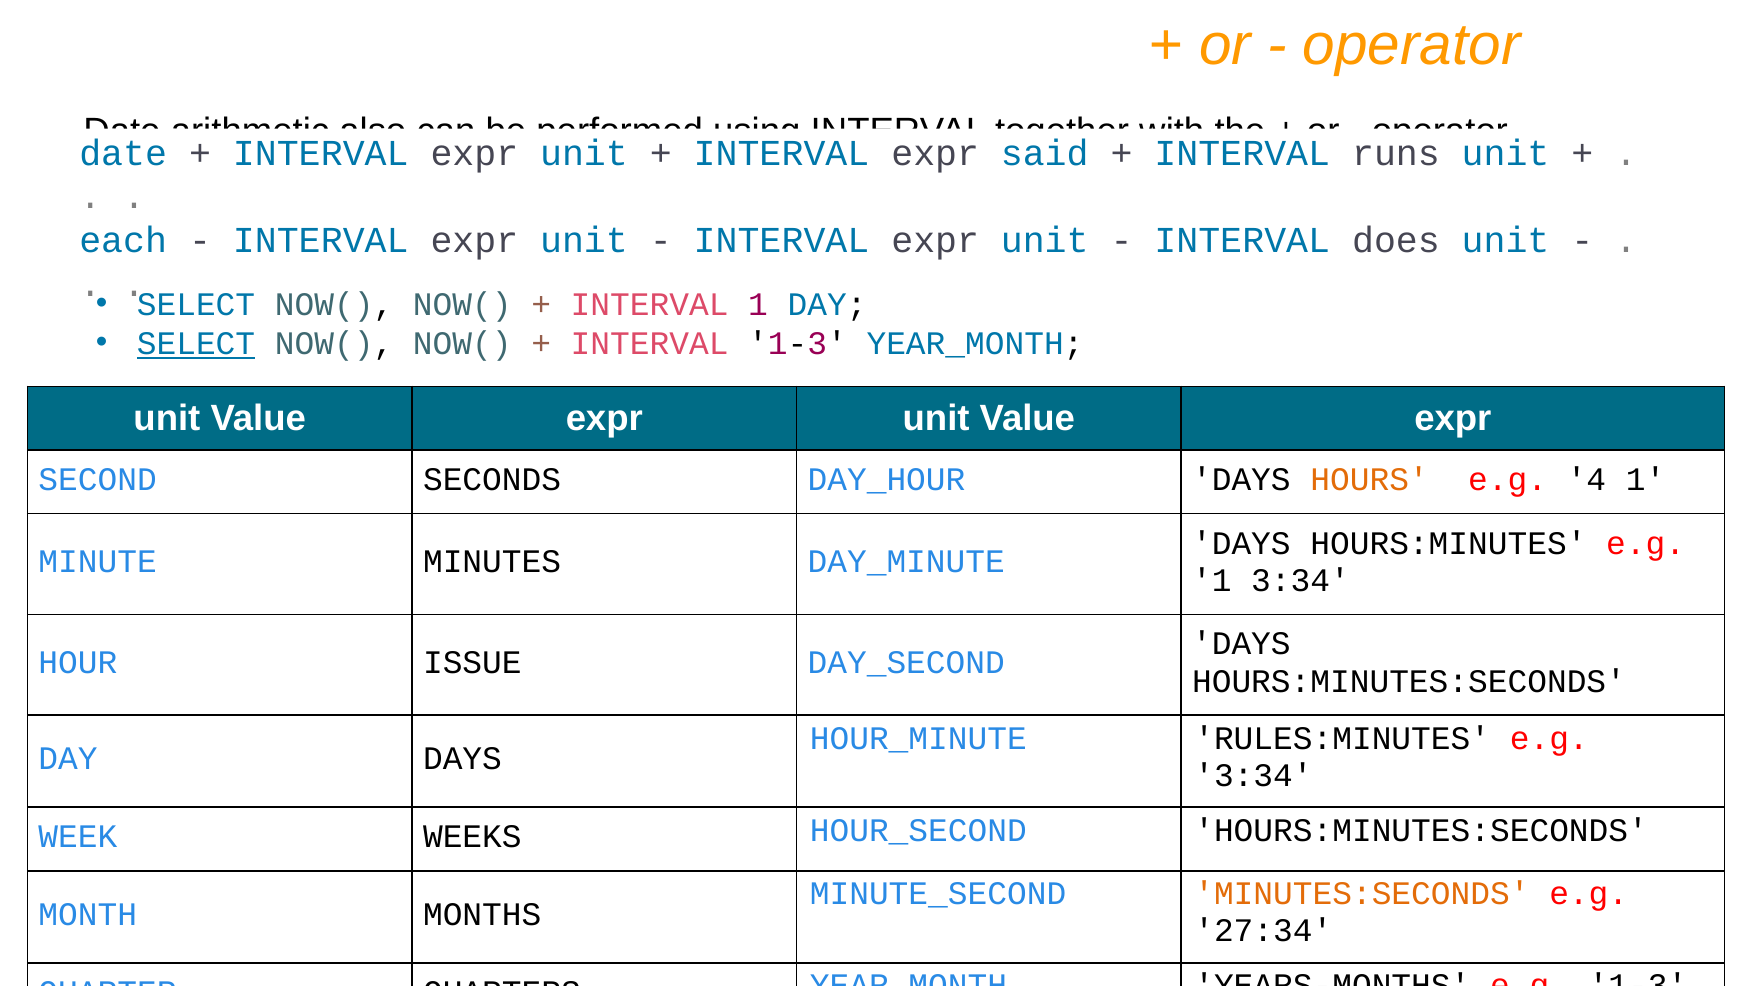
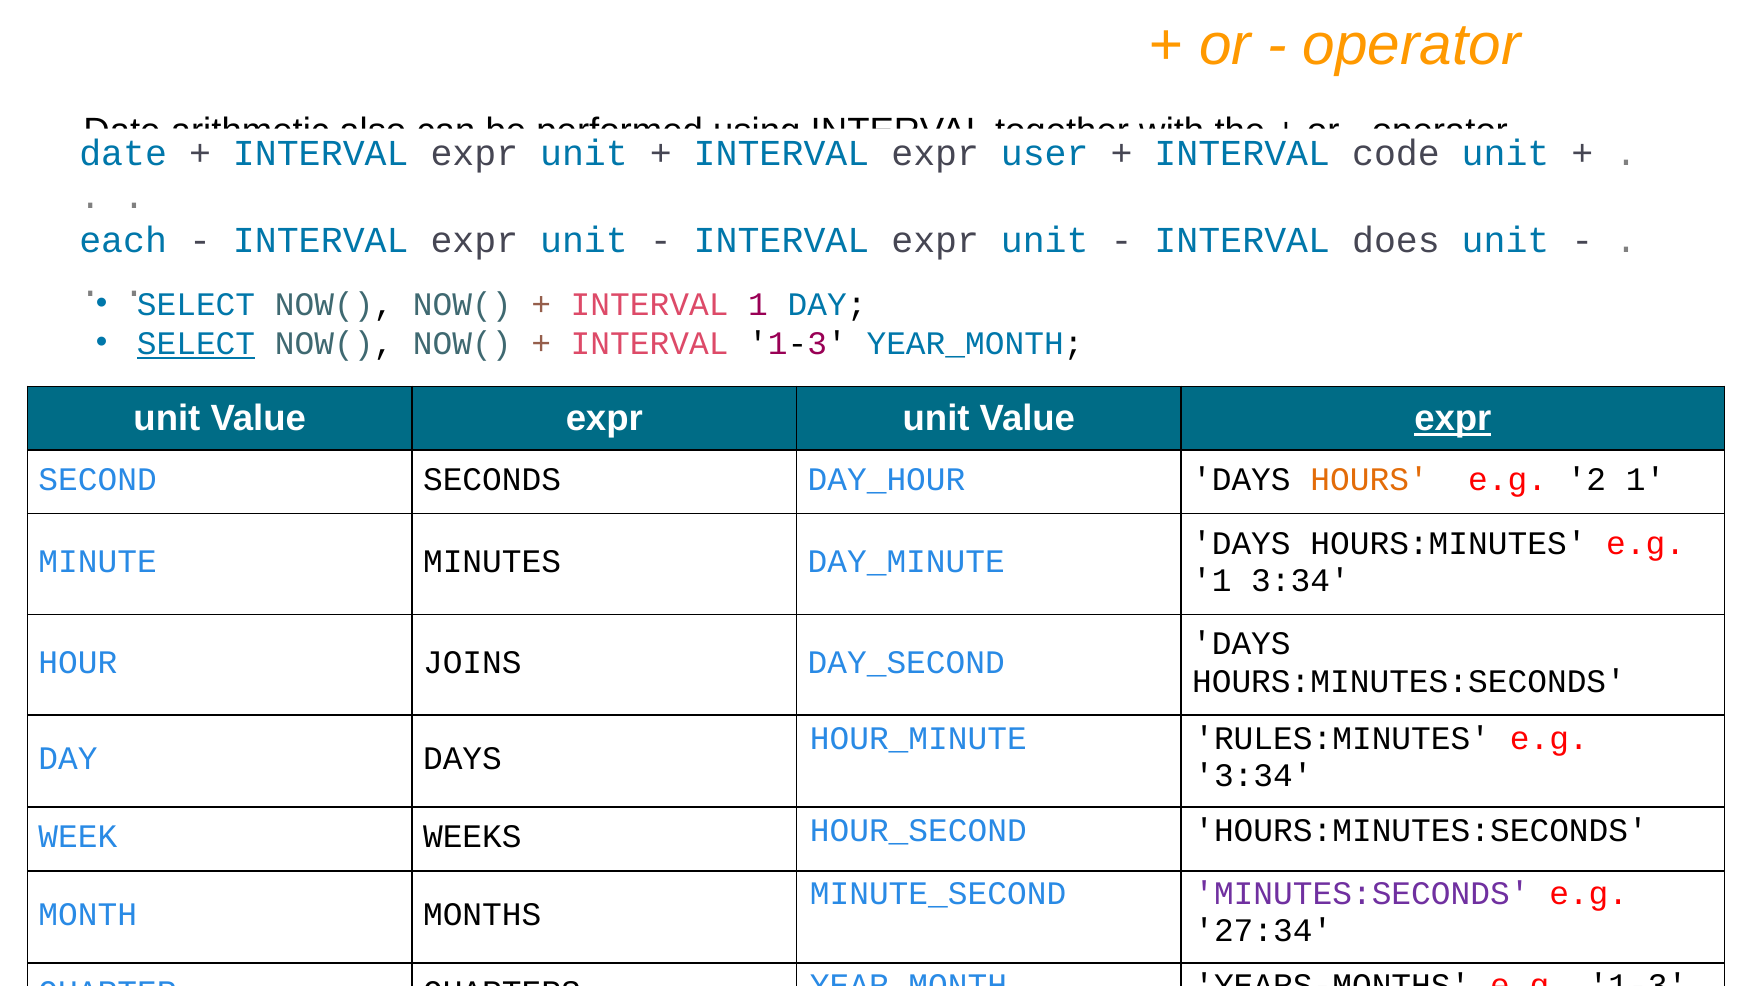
said: said -> user
runs: runs -> code
expr at (1453, 419) underline: none -> present
4: 4 -> 2
ISSUE: ISSUE -> JOINS
MINUTES:SECONDS colour: orange -> purple
